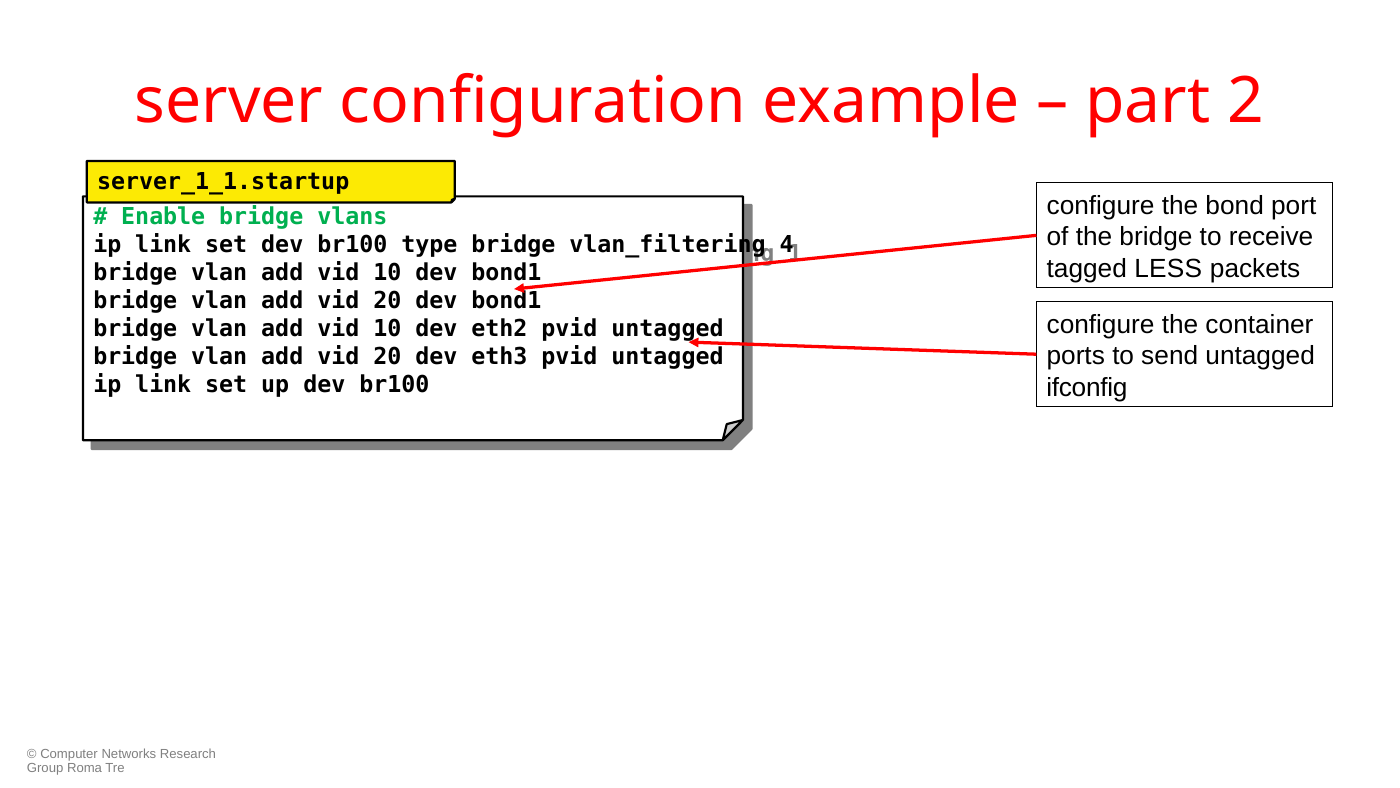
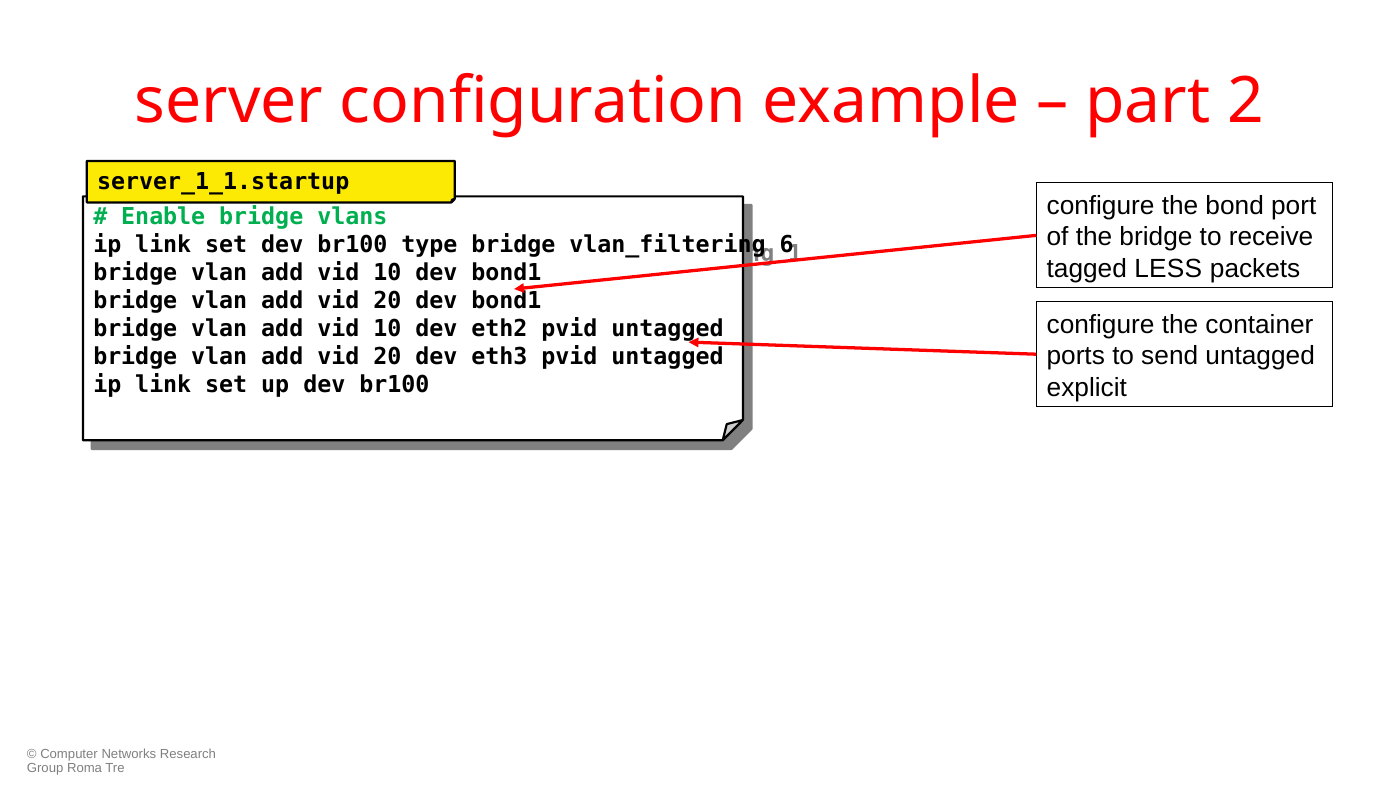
4: 4 -> 6
ifconfig: ifconfig -> explicit
